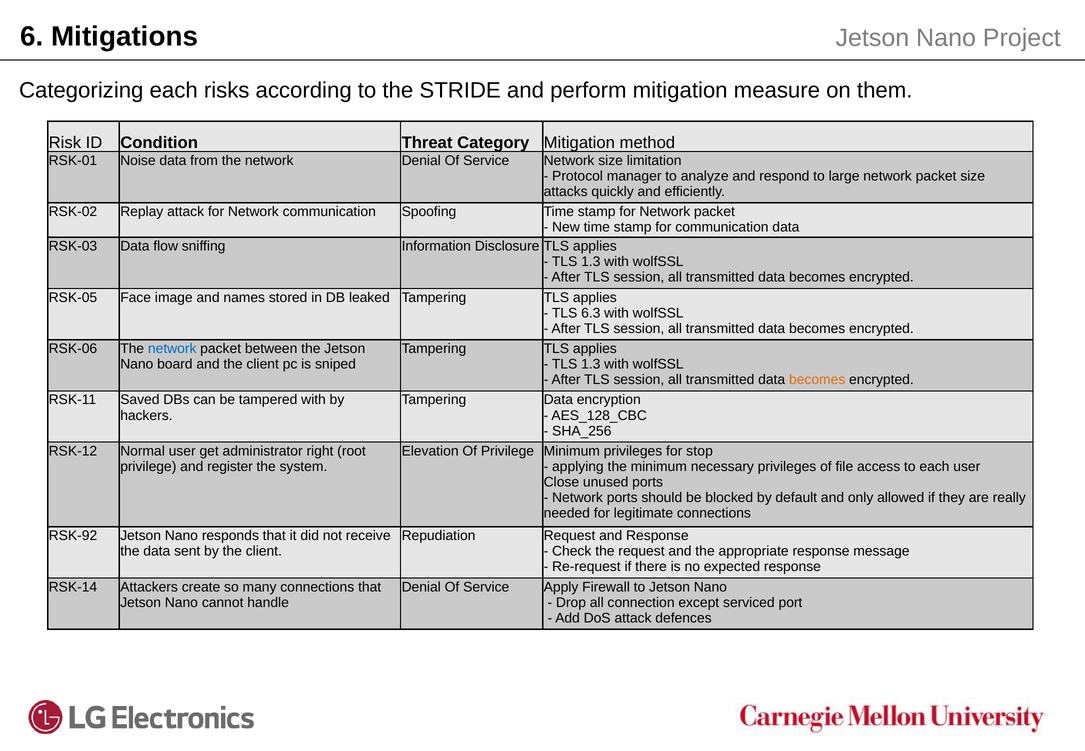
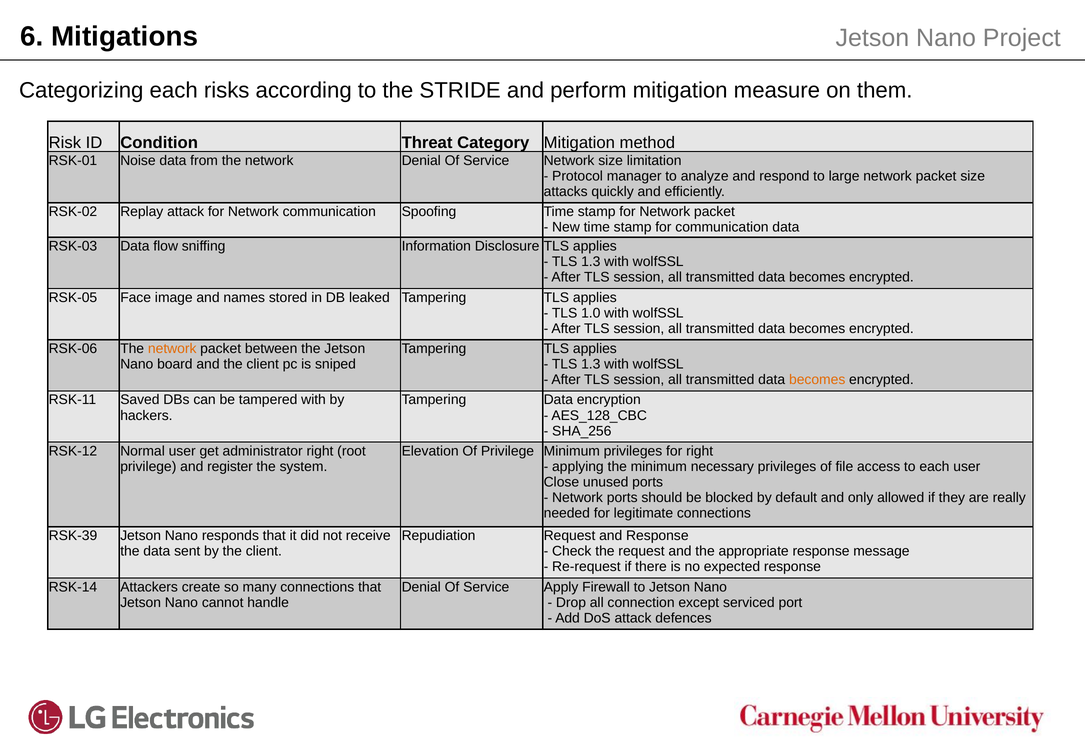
6.3: 6.3 -> 1.0
network at (172, 349) colour: blue -> orange
for stop: stop -> right
RSK-92: RSK-92 -> RSK-39
